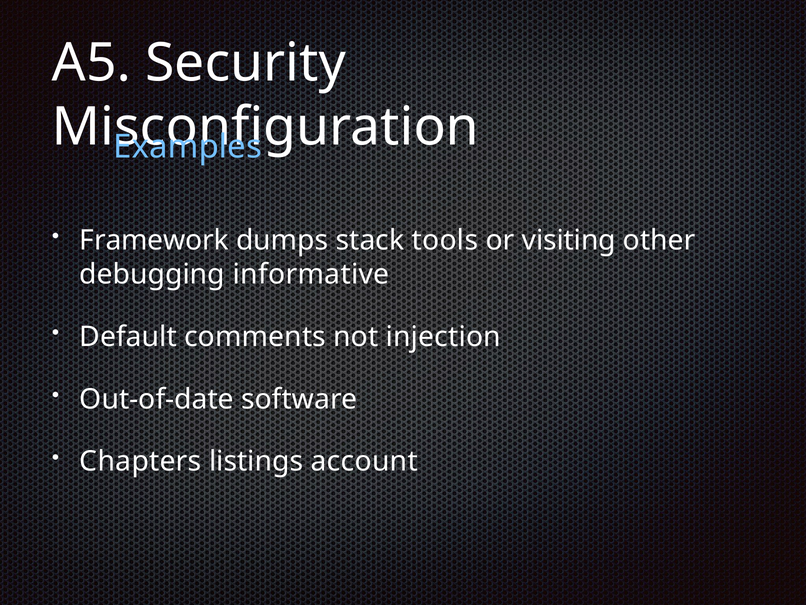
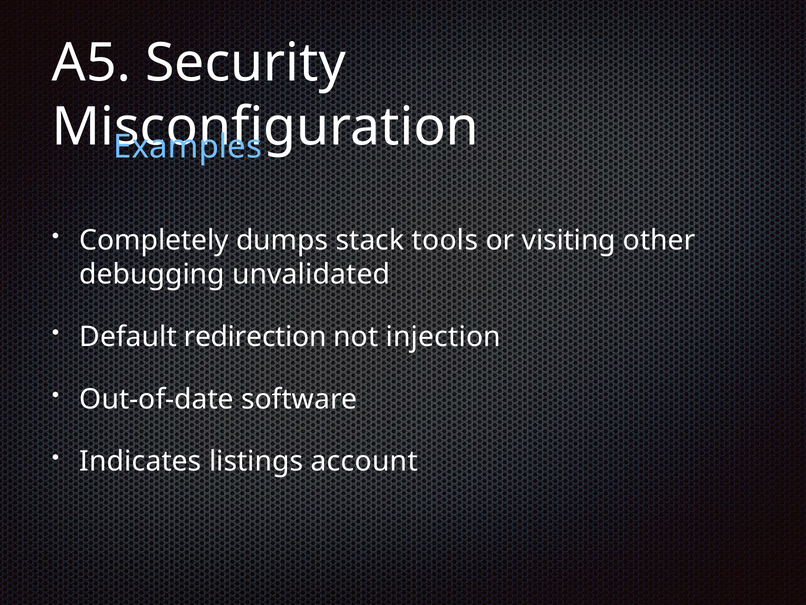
Framework: Framework -> Completely
informative: informative -> unvalidated
comments: comments -> redirection
Chapters: Chapters -> Indicates
